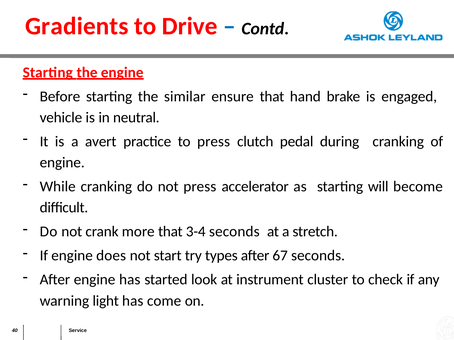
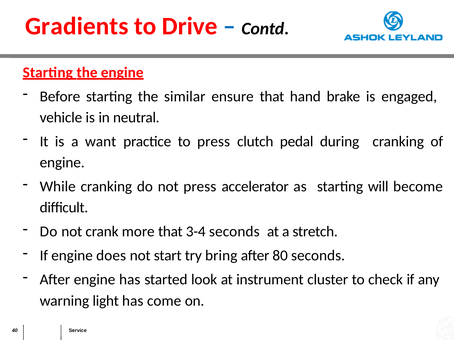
avert: avert -> want
types: types -> bring
67: 67 -> 80
